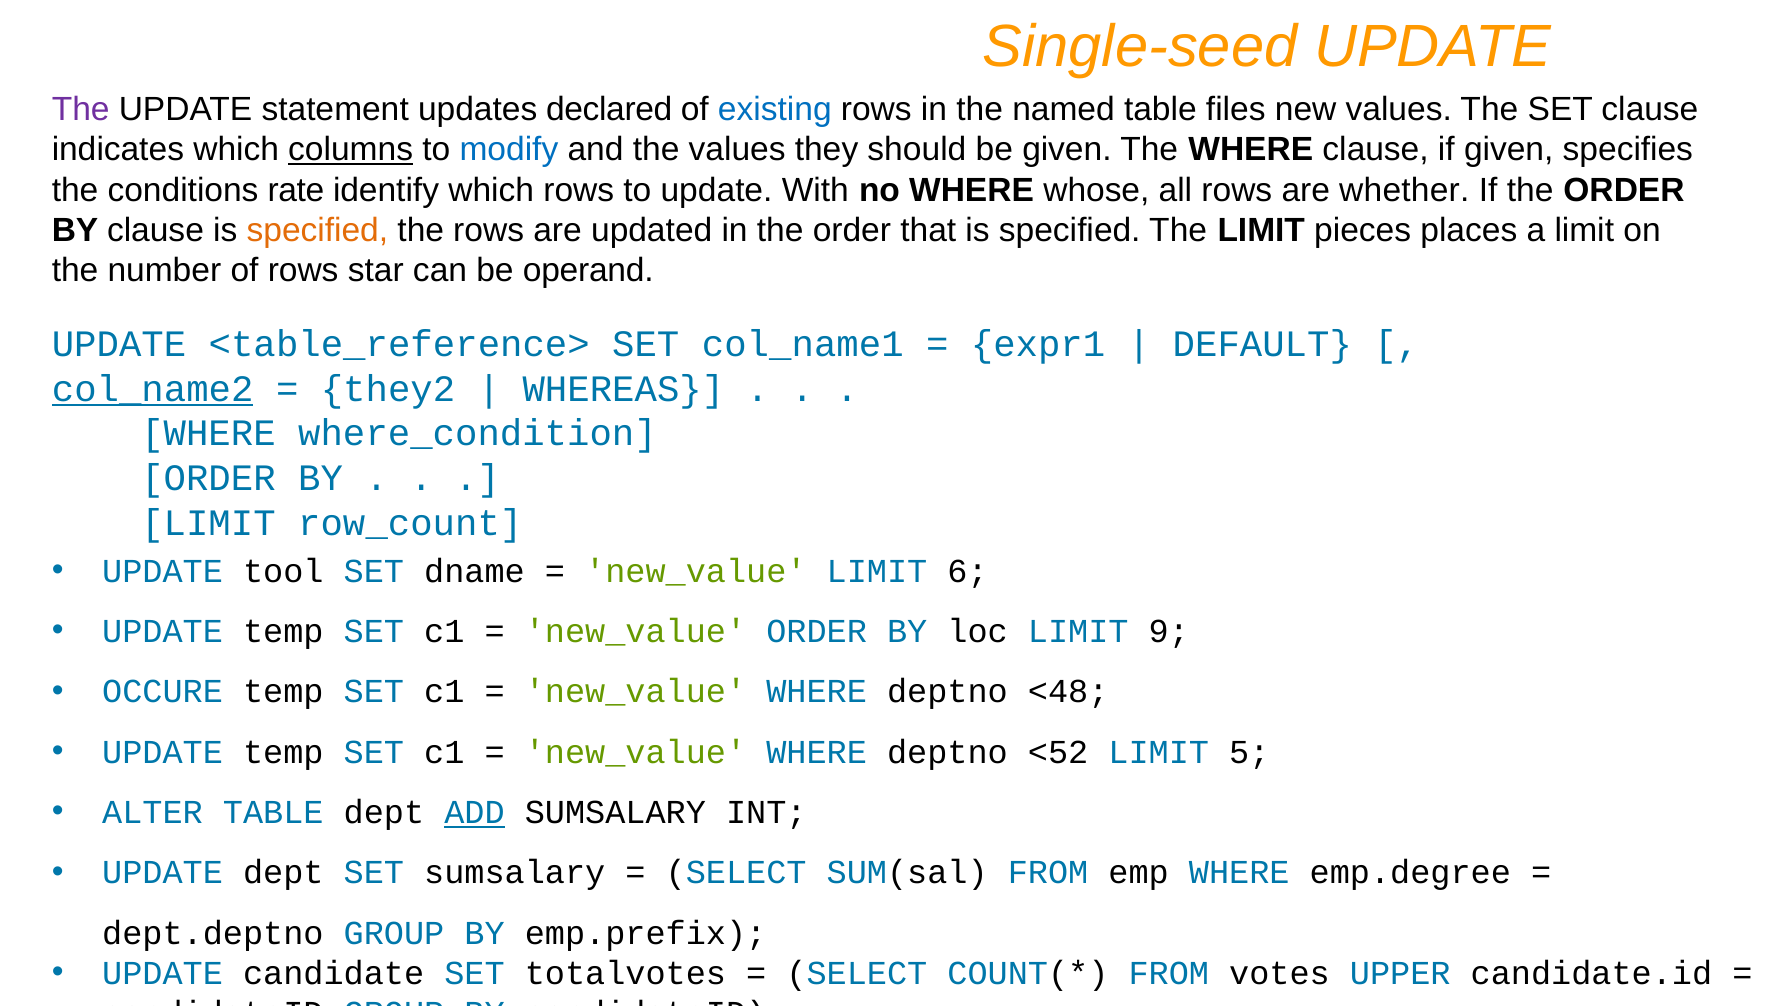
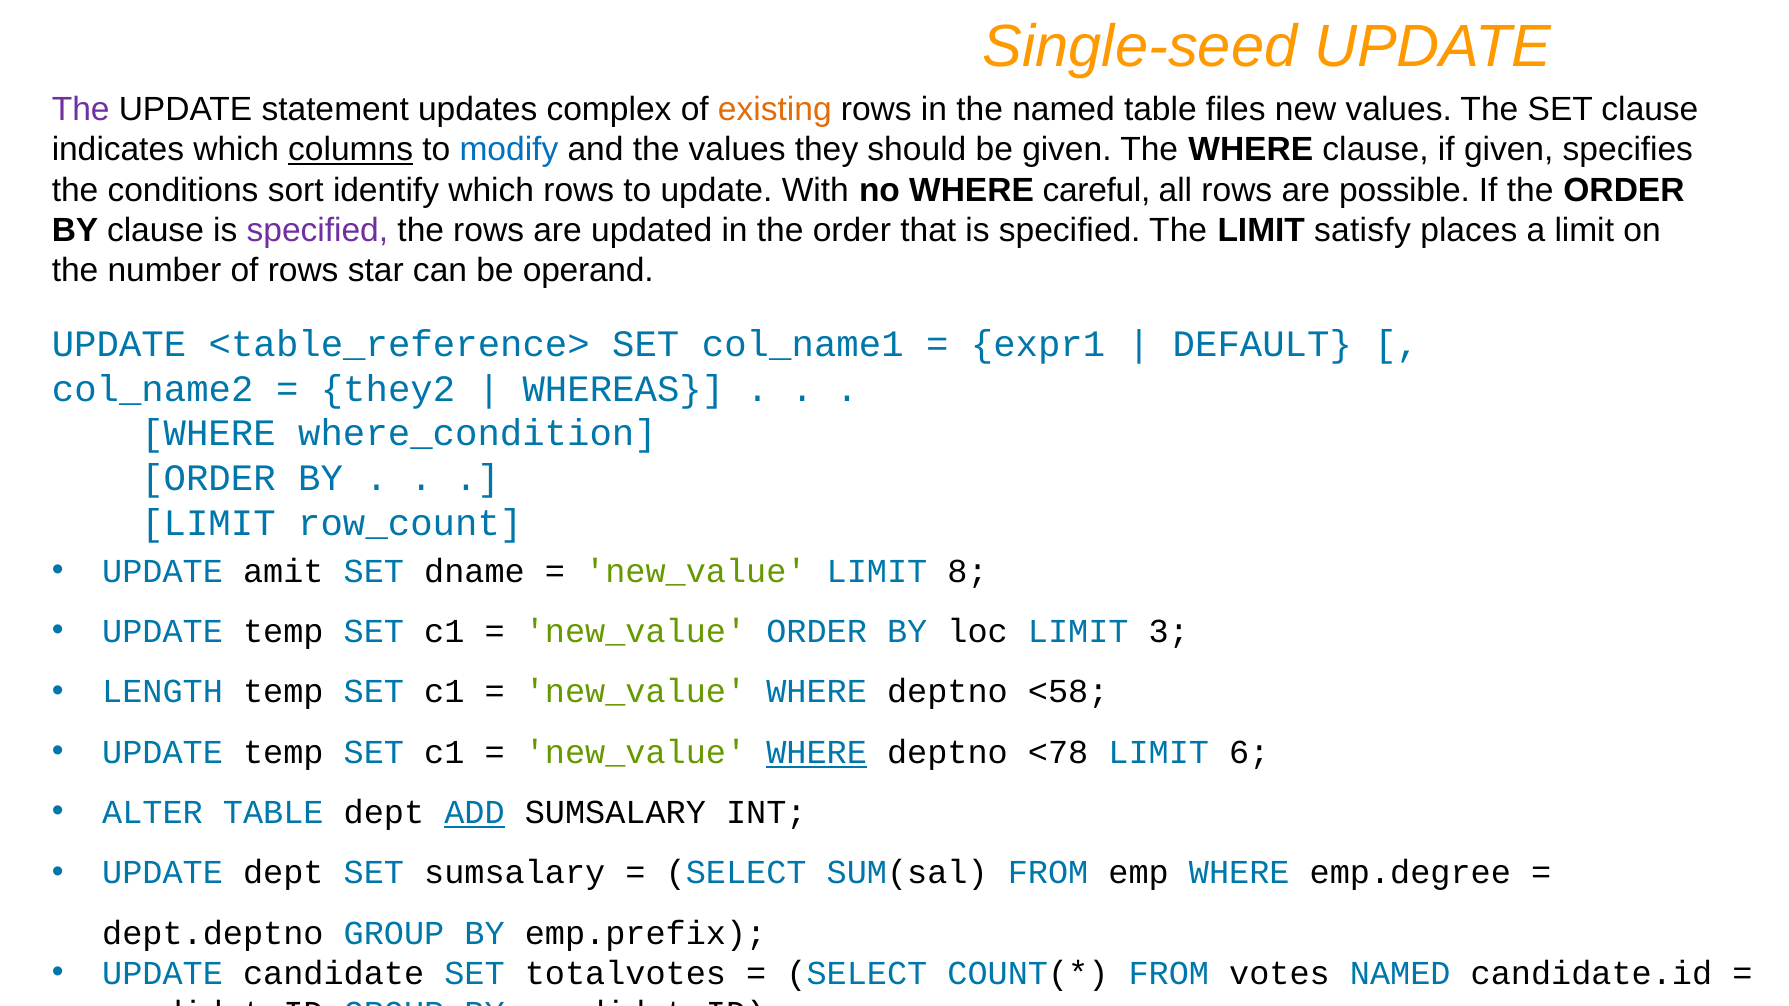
declared: declared -> complex
existing colour: blue -> orange
rate: rate -> sort
whose: whose -> careful
whether: whether -> possible
specified at (317, 230) colour: orange -> purple
pieces: pieces -> satisfy
col_name2 underline: present -> none
tool: tool -> amit
6: 6 -> 8
9: 9 -> 3
OCCURE: OCCURE -> LENGTH
<48: <48 -> <58
WHERE at (817, 752) underline: none -> present
<52: <52 -> <78
5: 5 -> 6
votes UPPER: UPPER -> NAMED
